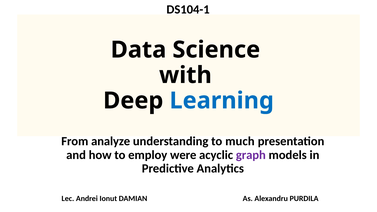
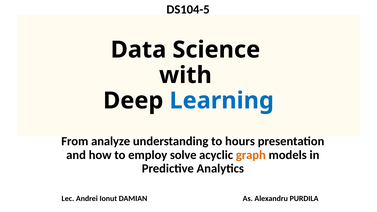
DS104-1: DS104-1 -> DS104-5
much: much -> hours
were: were -> solve
graph colour: purple -> orange
